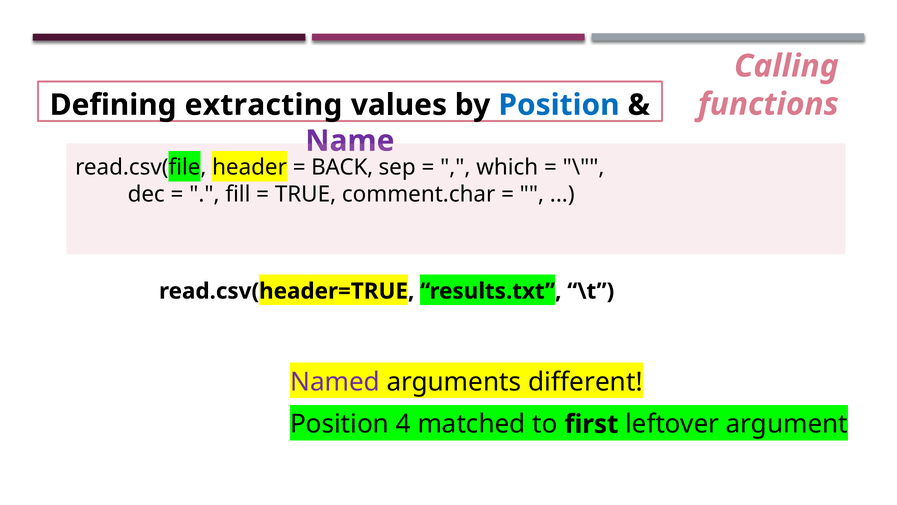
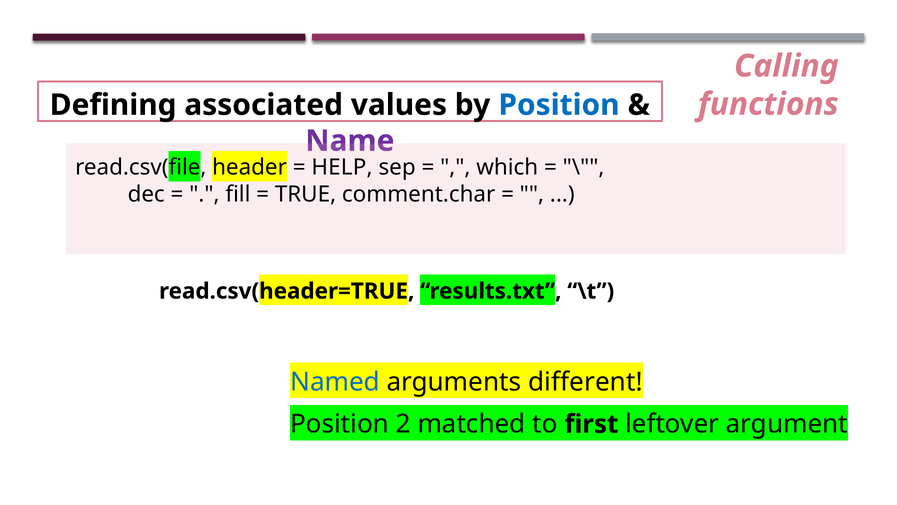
extracting: extracting -> associated
BACK: BACK -> HELP
Named colour: purple -> blue
4: 4 -> 2
